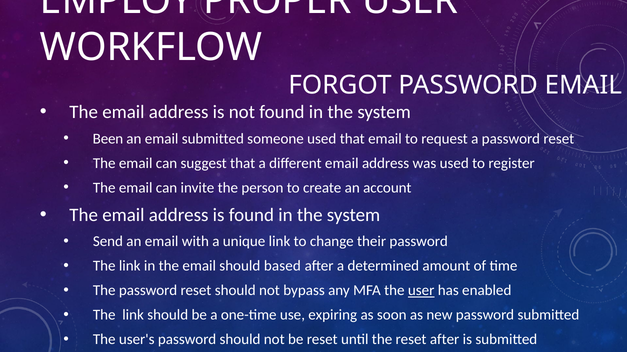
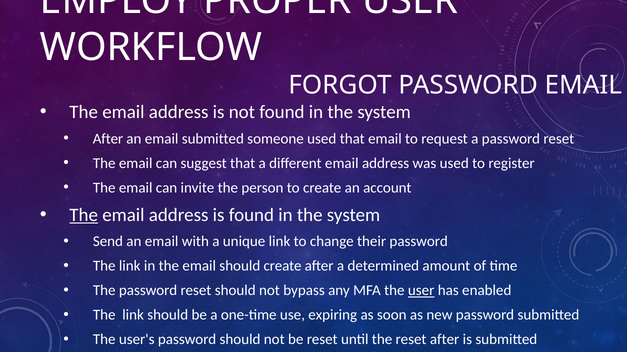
Been at (108, 139): Been -> After
The at (84, 215) underline: none -> present
should based: based -> create
